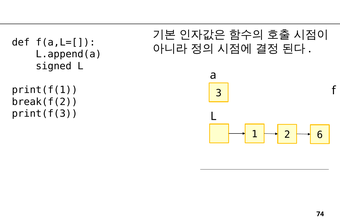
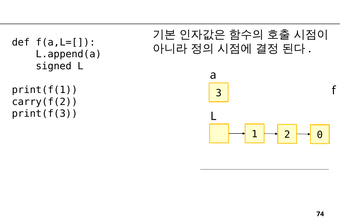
break(f(2: break(f(2 -> carry(f(2
6: 6 -> 0
